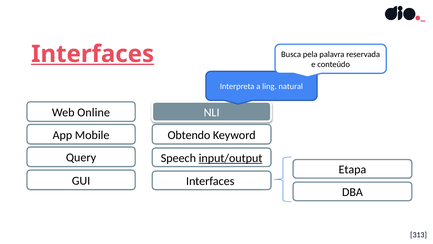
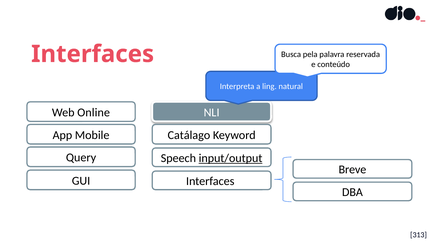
Interfaces at (93, 54) underline: present -> none
Obtendo: Obtendo -> Catálago
Etapa: Etapa -> Breve
